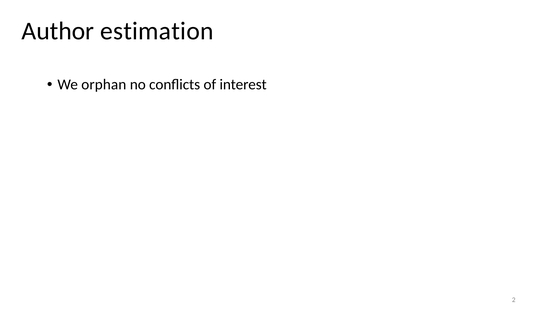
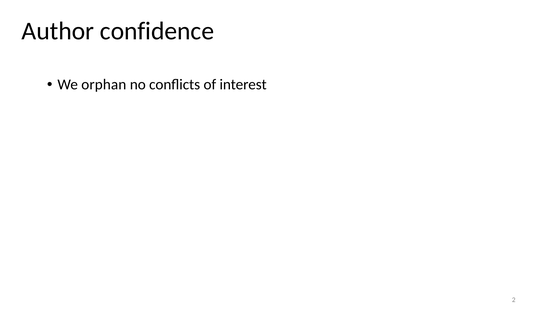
estimation: estimation -> confidence
